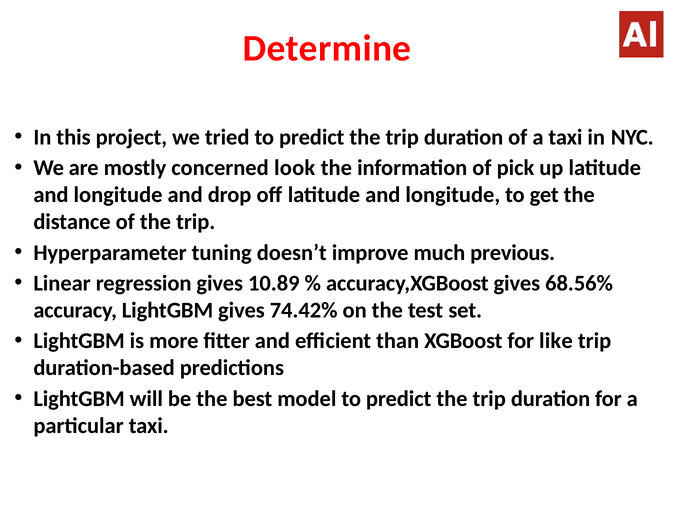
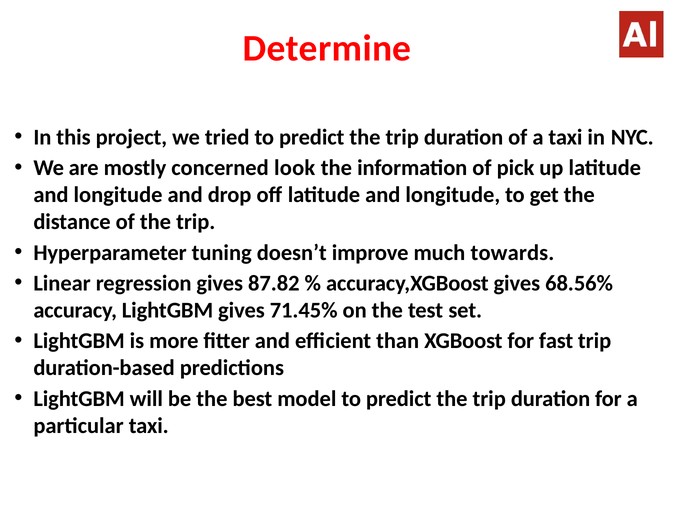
previous: previous -> towards
10.89: 10.89 -> 87.82
74.42%: 74.42% -> 71.45%
like: like -> fast
